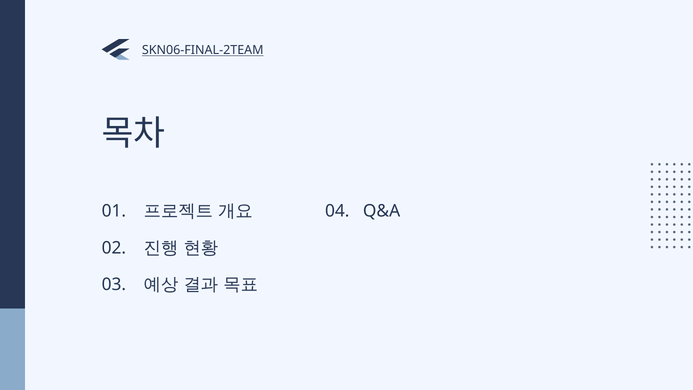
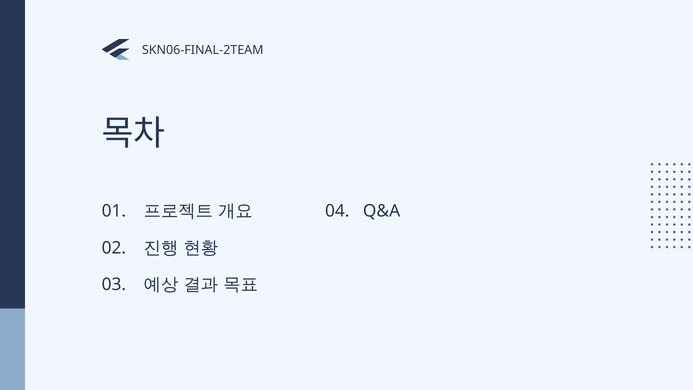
SKN06-FINAL-2TEAM underline: present -> none
